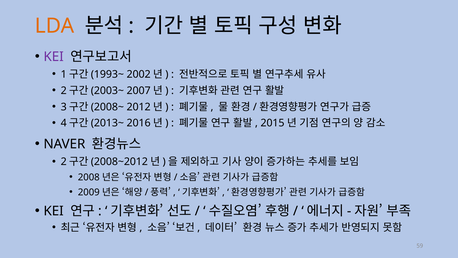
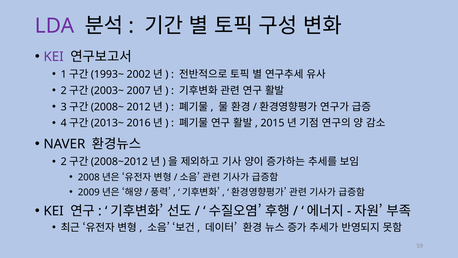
LDA colour: orange -> purple
